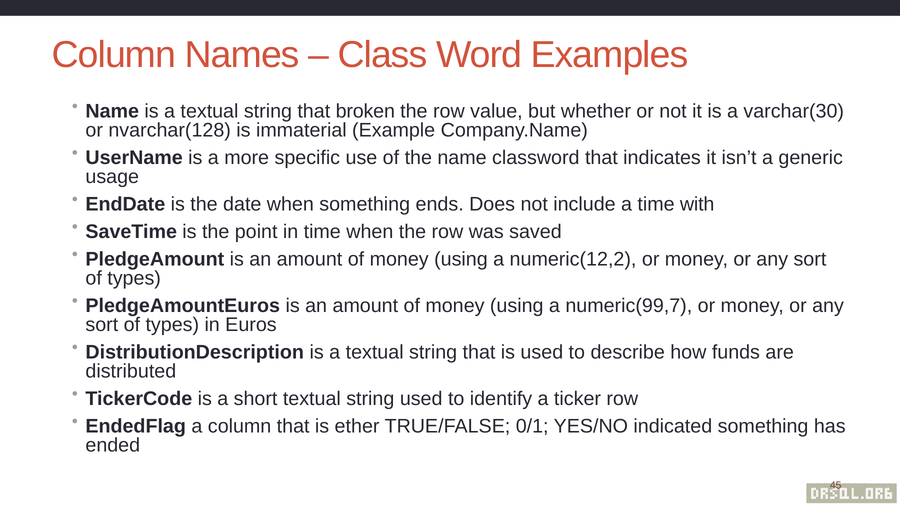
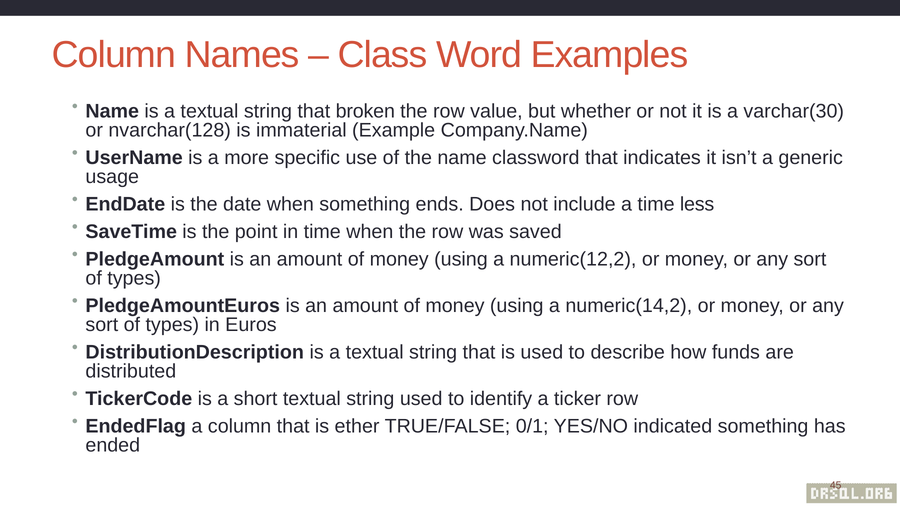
with: with -> less
numeric(99,7: numeric(99,7 -> numeric(14,2
